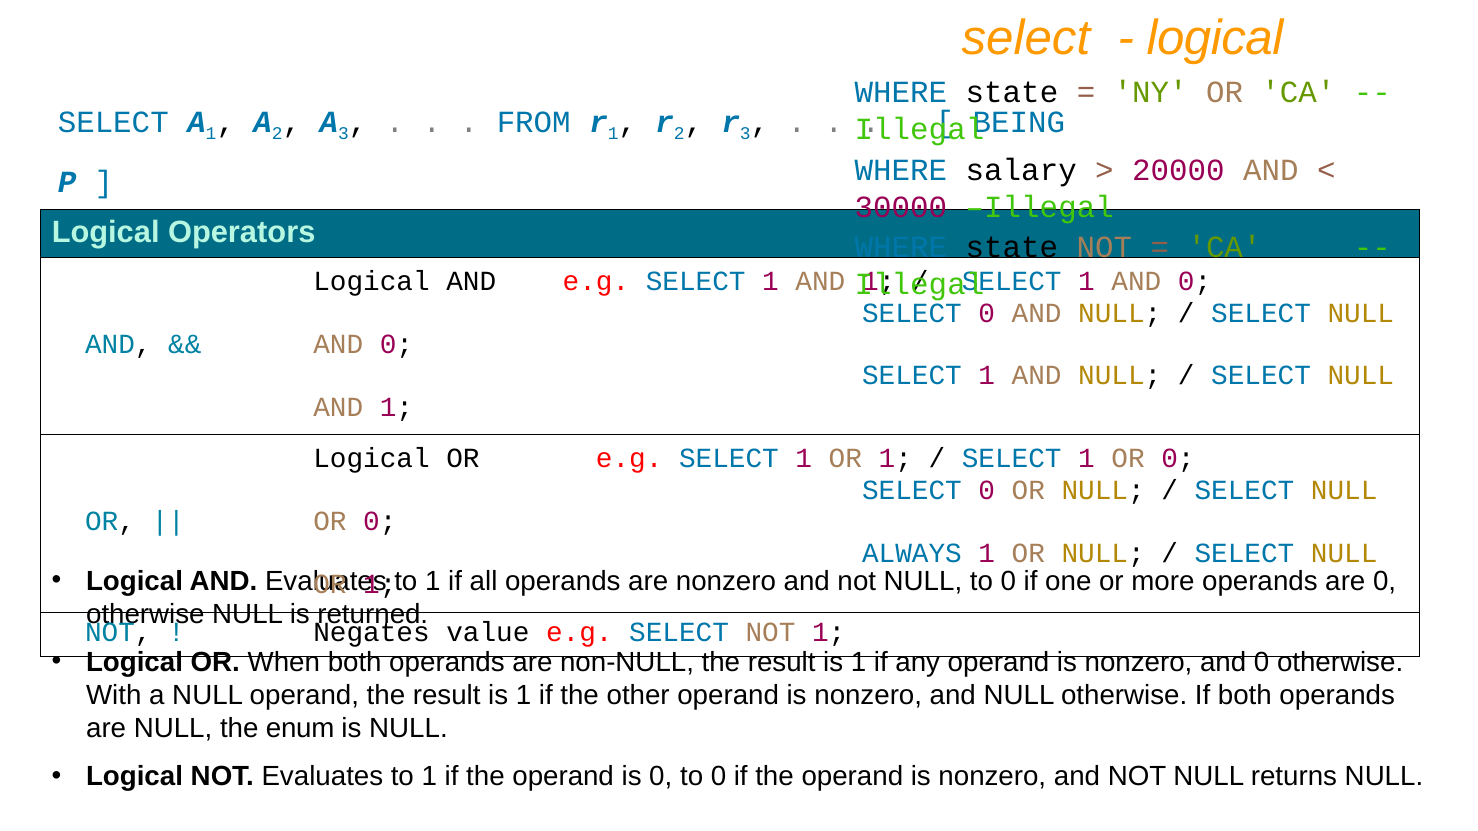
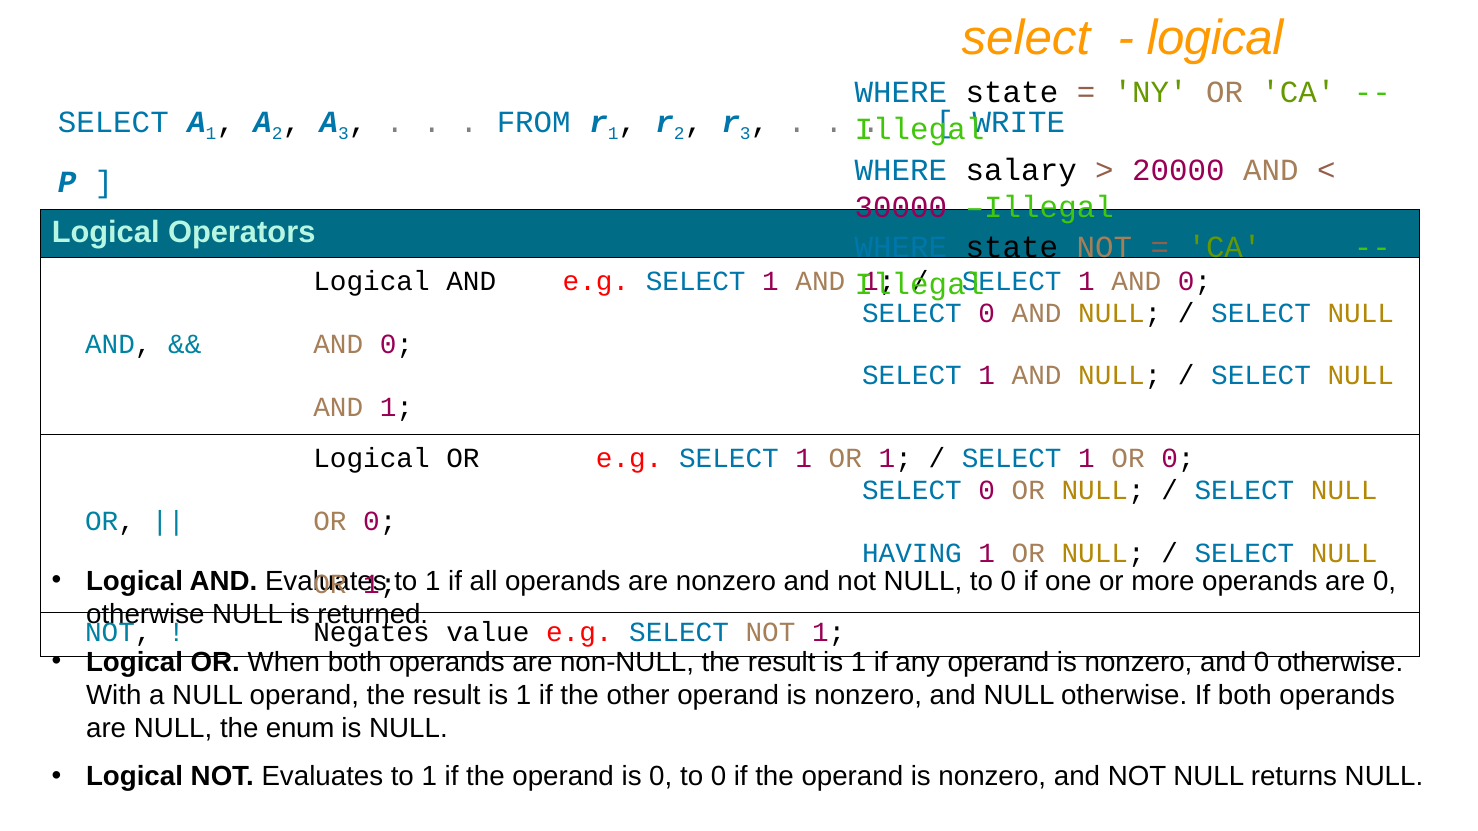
BEING: BEING -> WRITE
ALWAYS: ALWAYS -> HAVING
